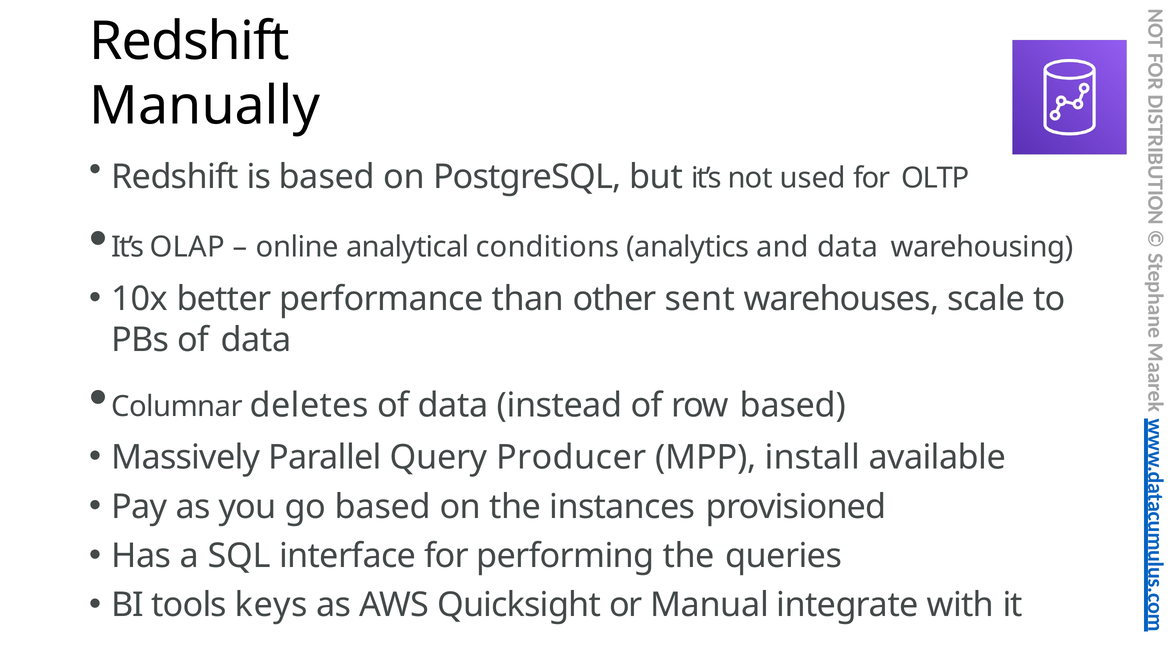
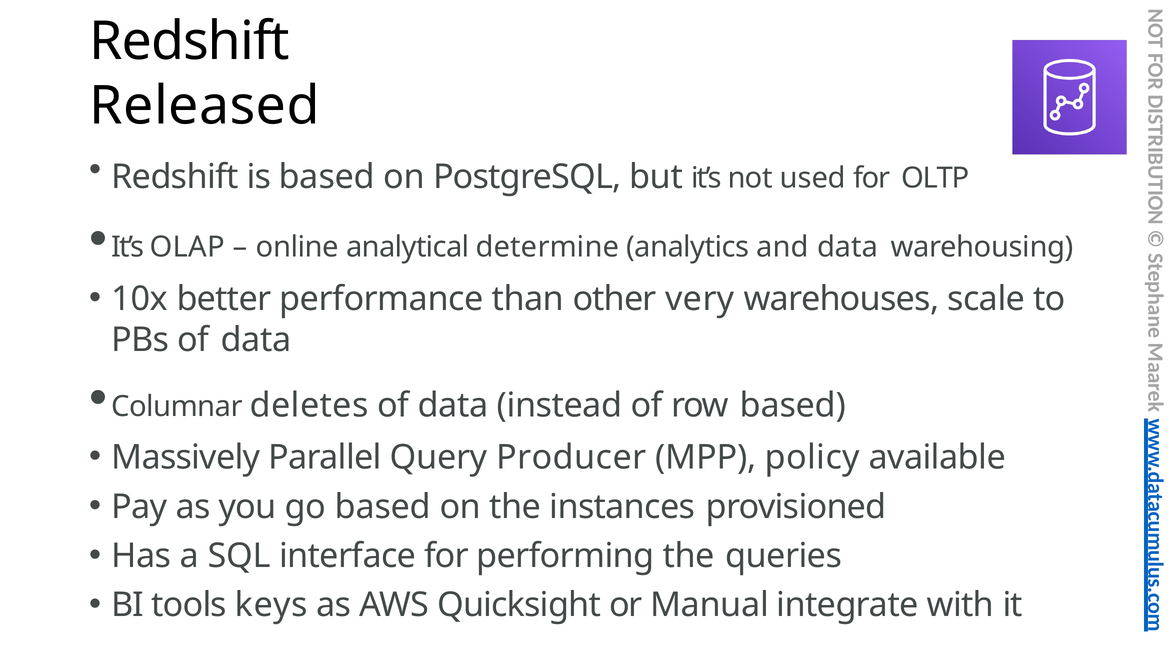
Manually: Manually -> Released
conditions: conditions -> determine
sent: sent -> very
install: install -> policy
